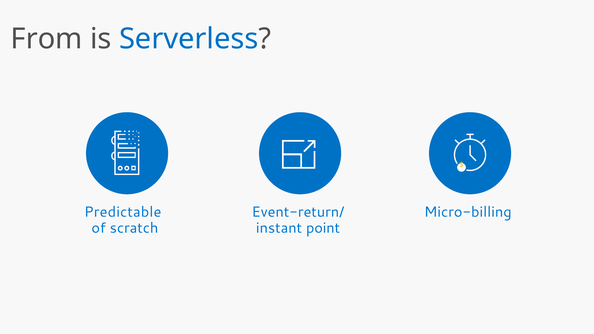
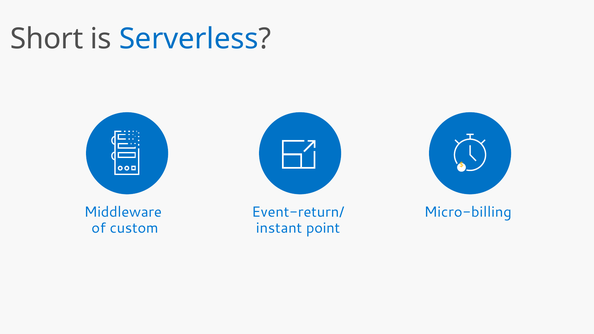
From: From -> Short
Predictable: Predictable -> Middleware
scratch: scratch -> custom
